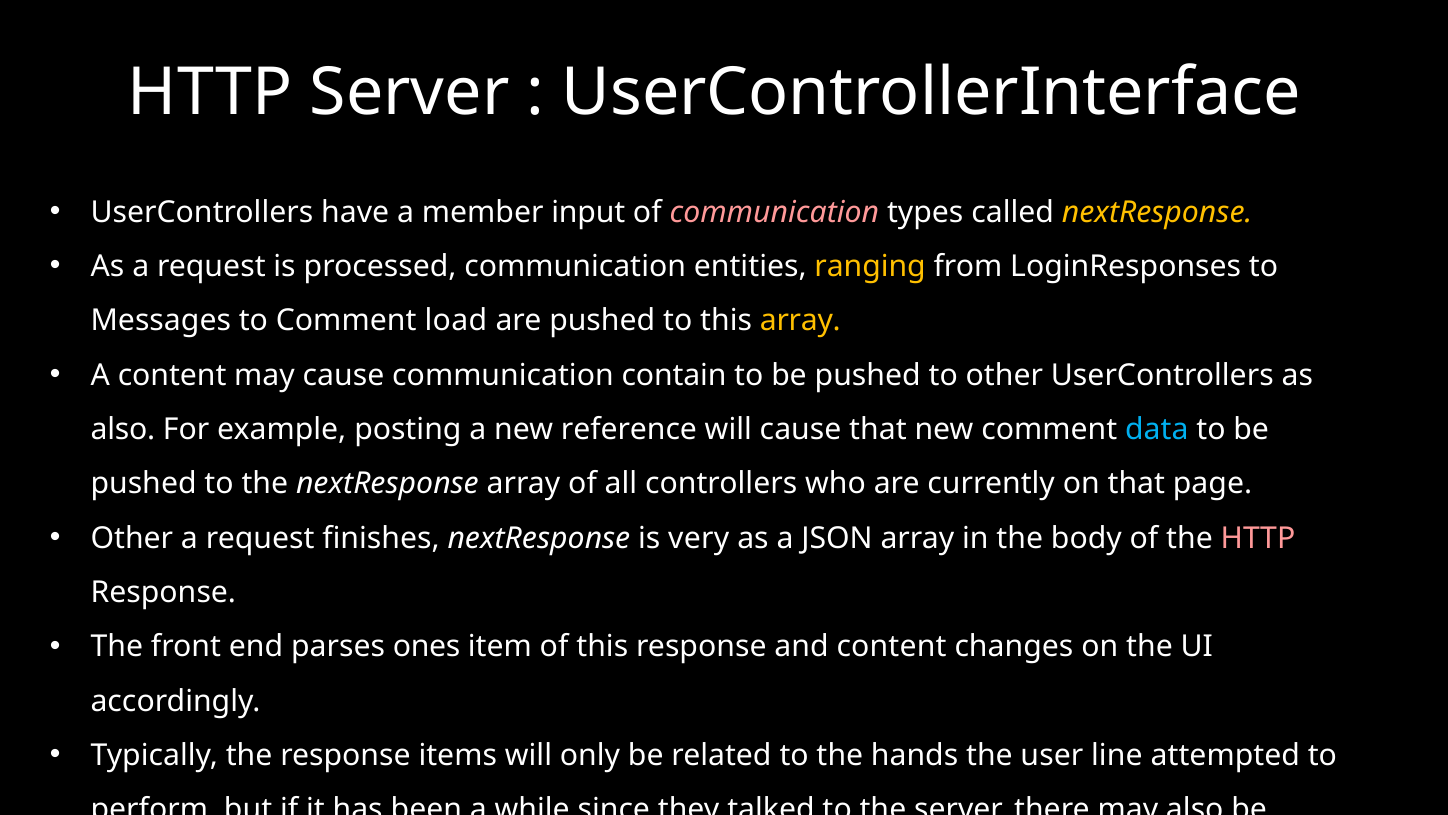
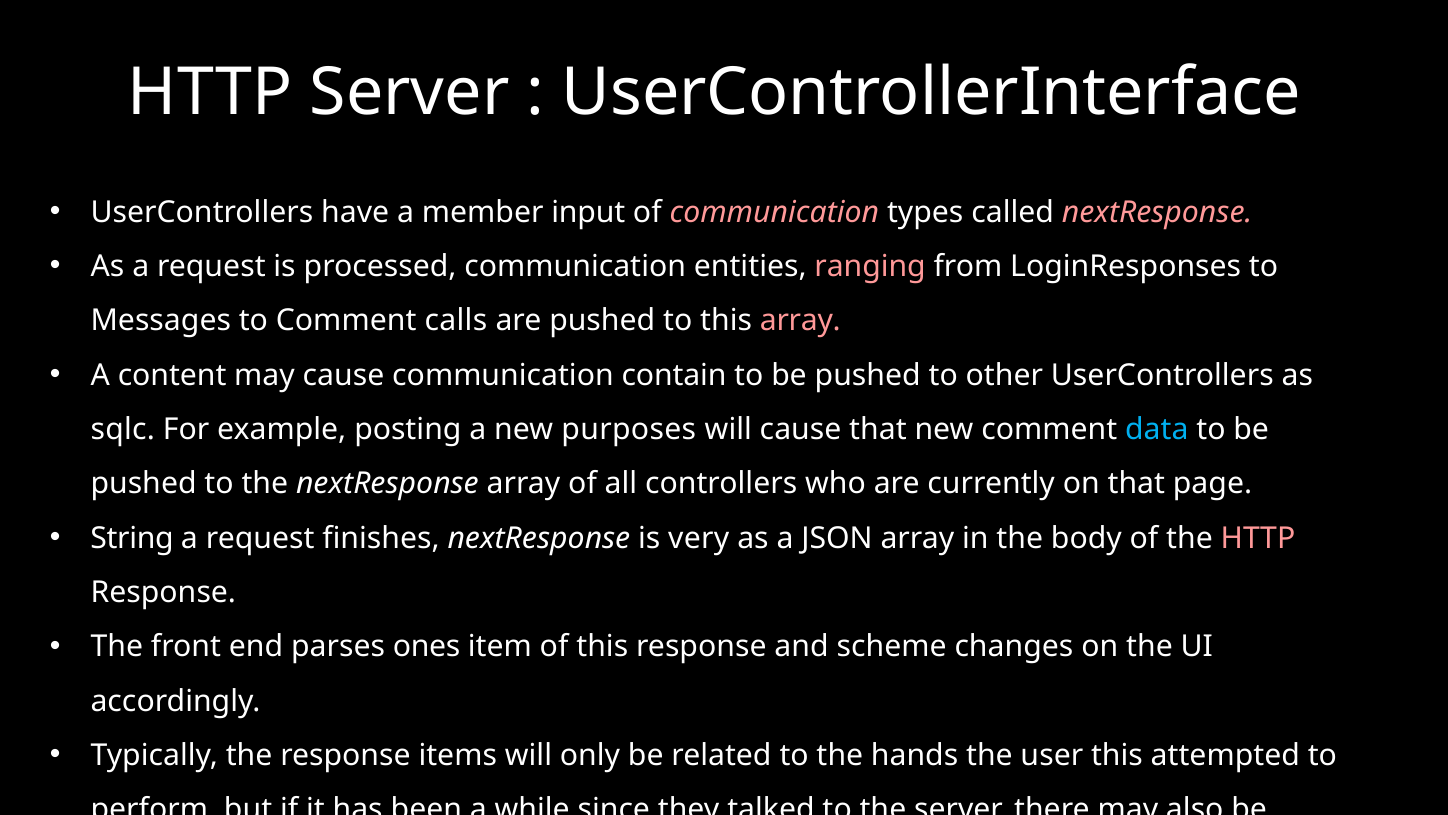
nextResponse at (1157, 212) colour: yellow -> pink
ranging colour: yellow -> pink
load: load -> calls
array at (800, 321) colour: yellow -> pink
also at (123, 429): also -> sqlc
reference: reference -> purposes
Other at (132, 538): Other -> String
and content: content -> scheme
user line: line -> this
